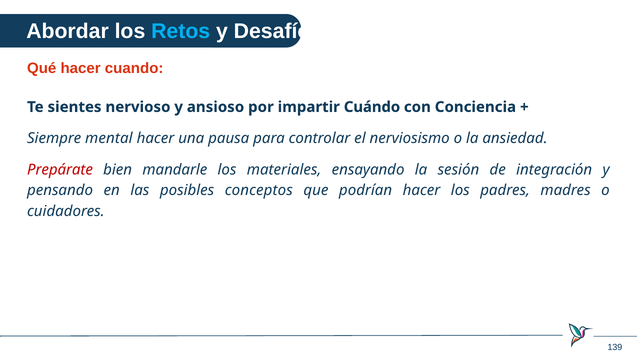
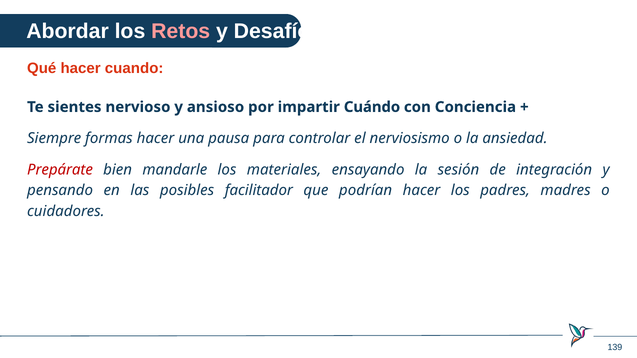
Retos colour: light blue -> pink
mental: mental -> formas
conceptos: conceptos -> facilitador
